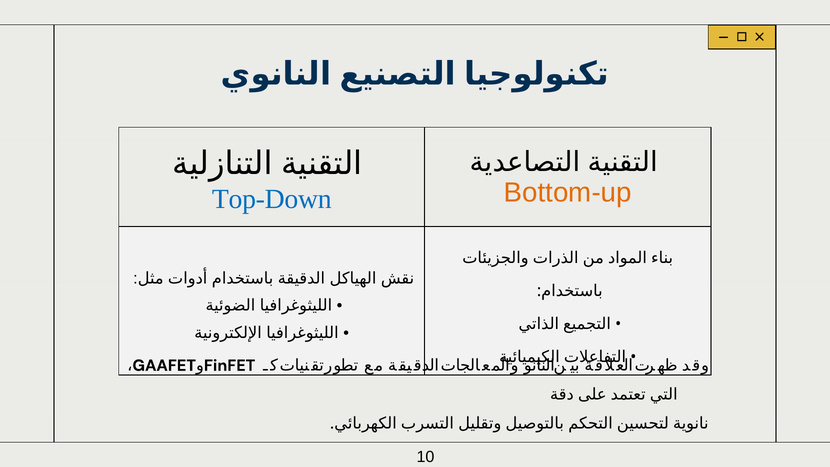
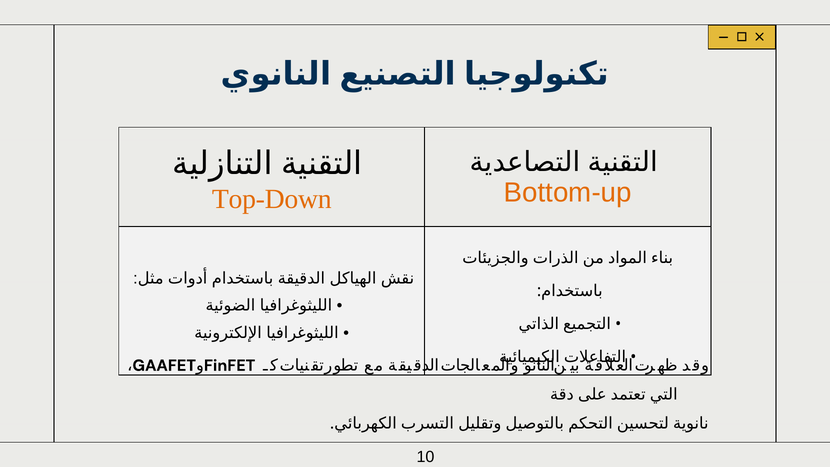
Top-Down colour: blue -> orange
